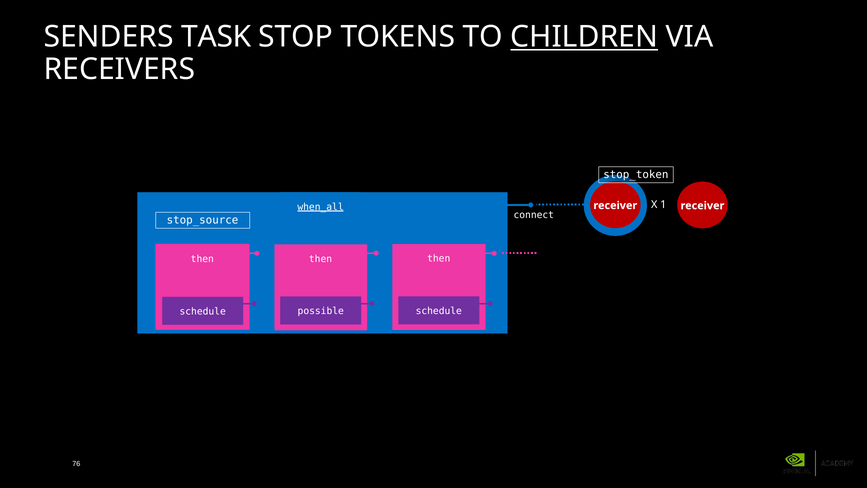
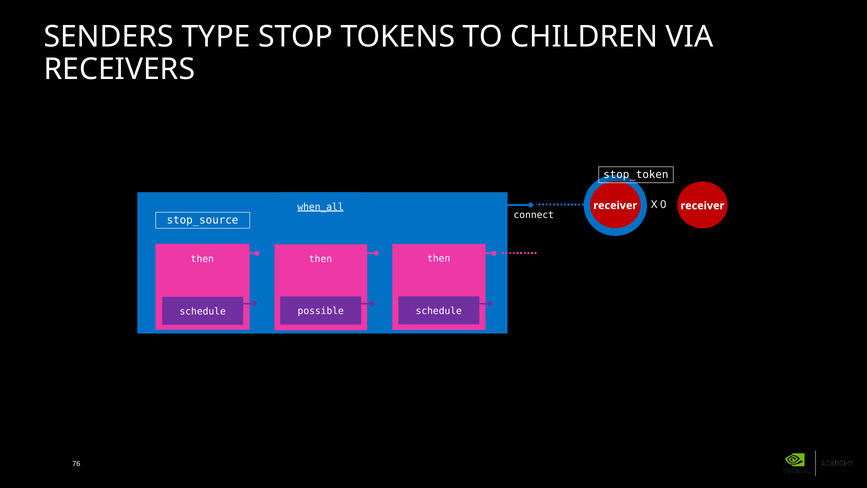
TASK: TASK -> TYPE
CHILDREN underline: present -> none
1: 1 -> 0
